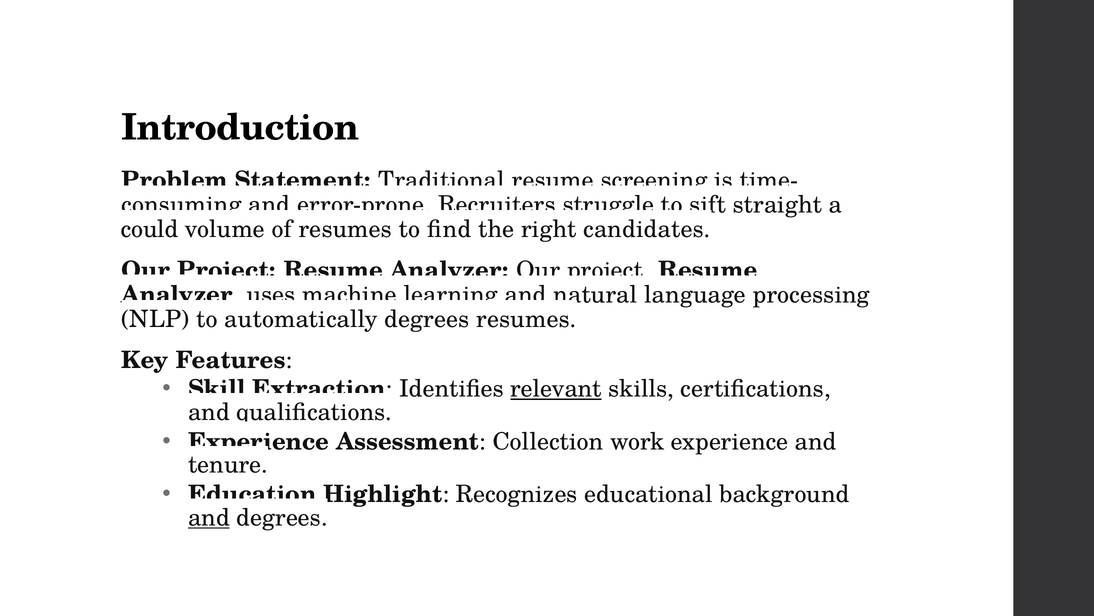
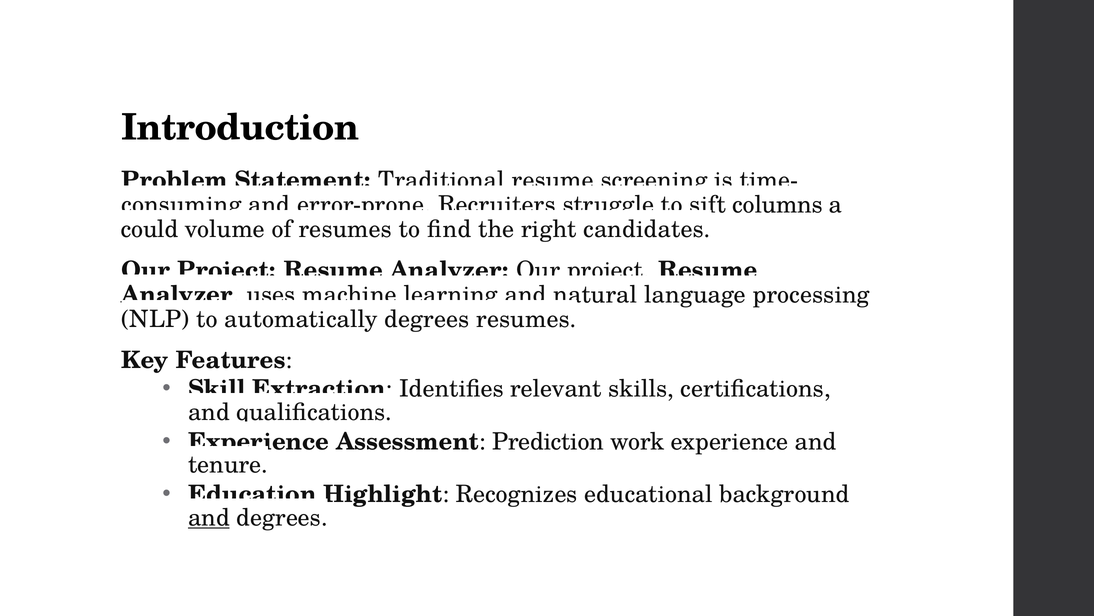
straight: straight -> columns
relevant underline: present -> none
Collection: Collection -> Prediction
